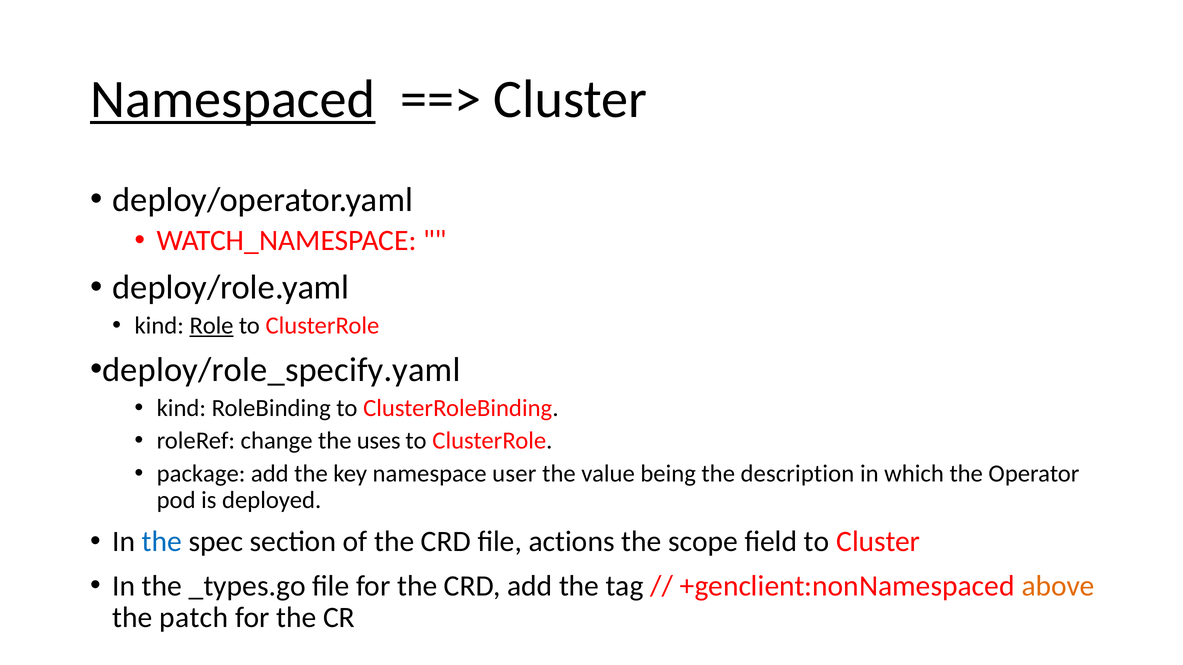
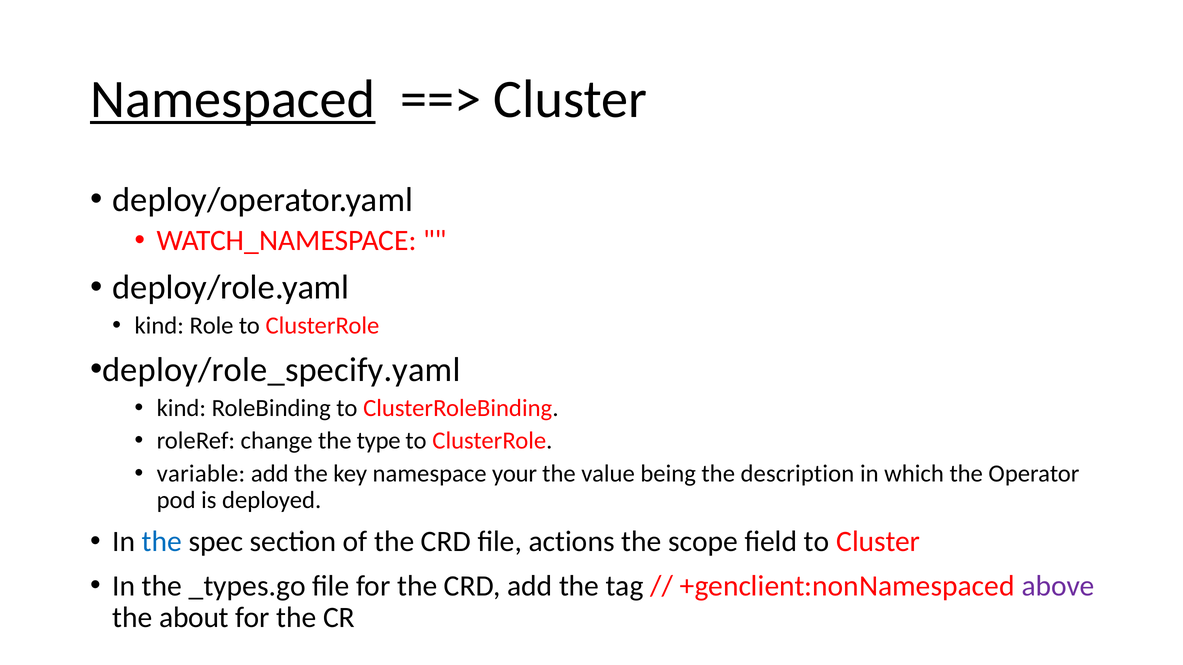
Role underline: present -> none
uses: uses -> type
package: package -> variable
user: user -> your
above colour: orange -> purple
patch: patch -> about
